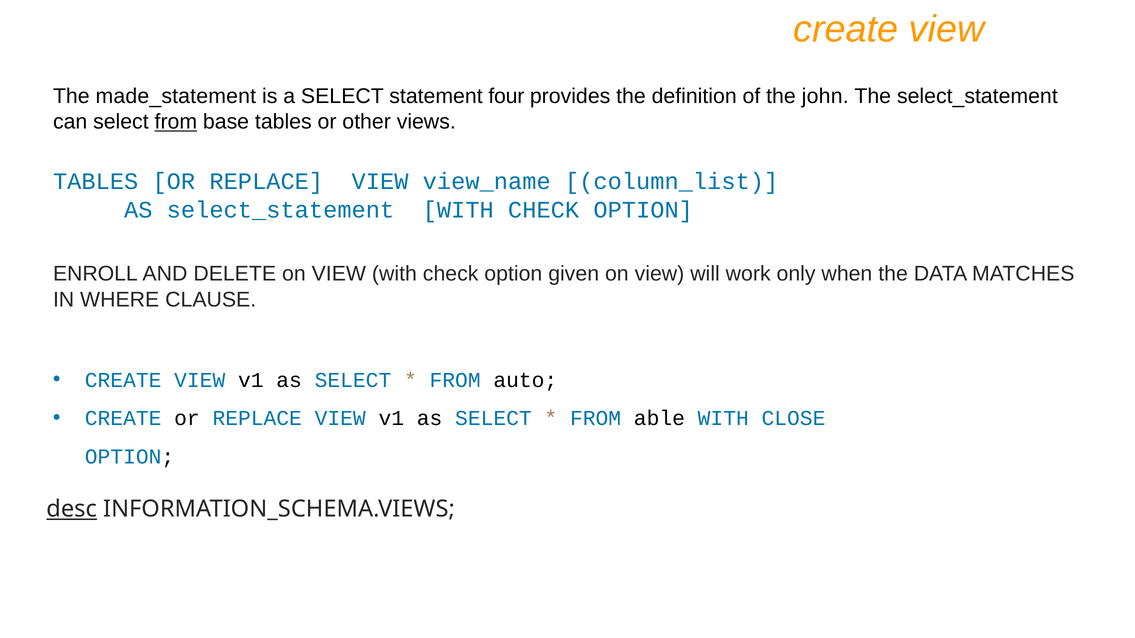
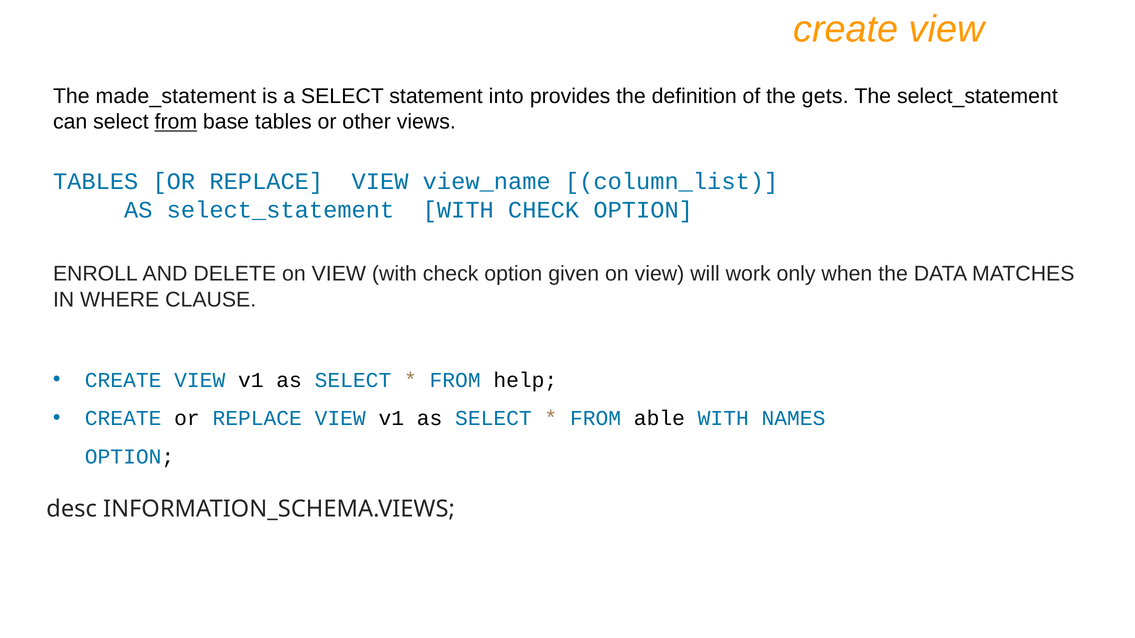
four: four -> into
john: john -> gets
auto: auto -> help
CLOSE: CLOSE -> NAMES
desc underline: present -> none
